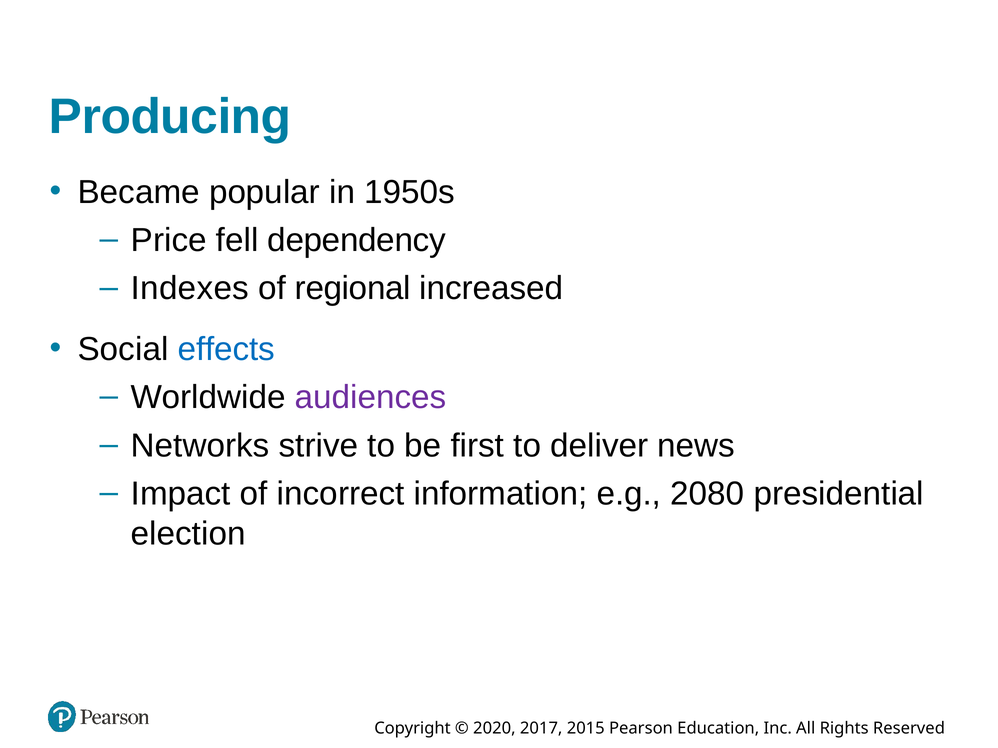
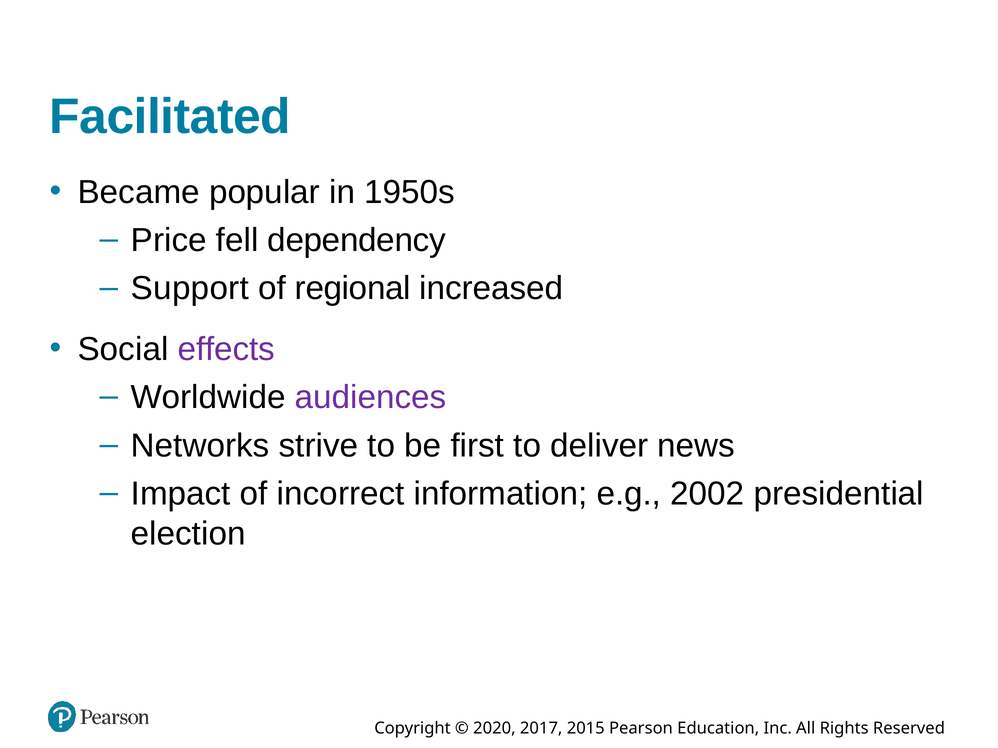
Producing: Producing -> Facilitated
Indexes: Indexes -> Support
effects colour: blue -> purple
2080: 2080 -> 2002
